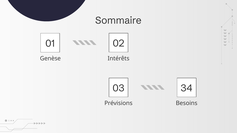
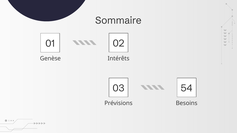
34: 34 -> 54
